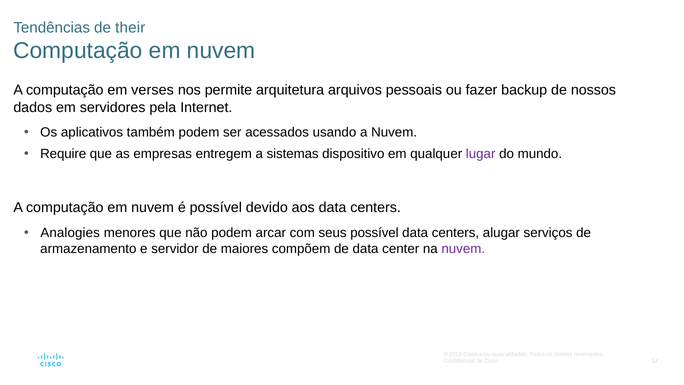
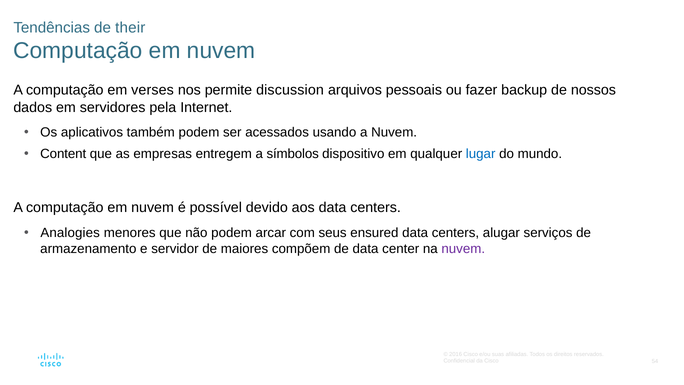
arquitetura: arquitetura -> discussion
Require: Require -> Content
sistemas: sistemas -> símbolos
lugar colour: purple -> blue
seus possível: possível -> ensured
